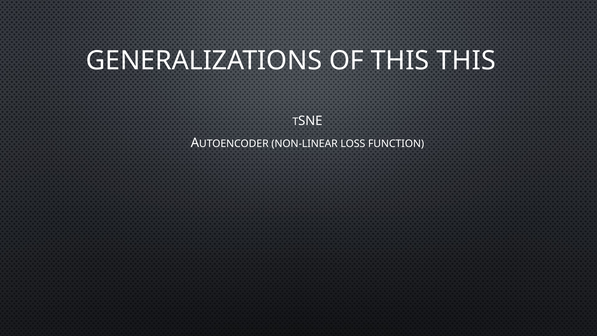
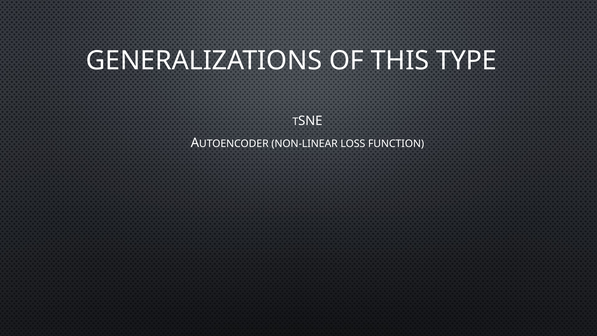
THIS THIS: THIS -> TYPE
